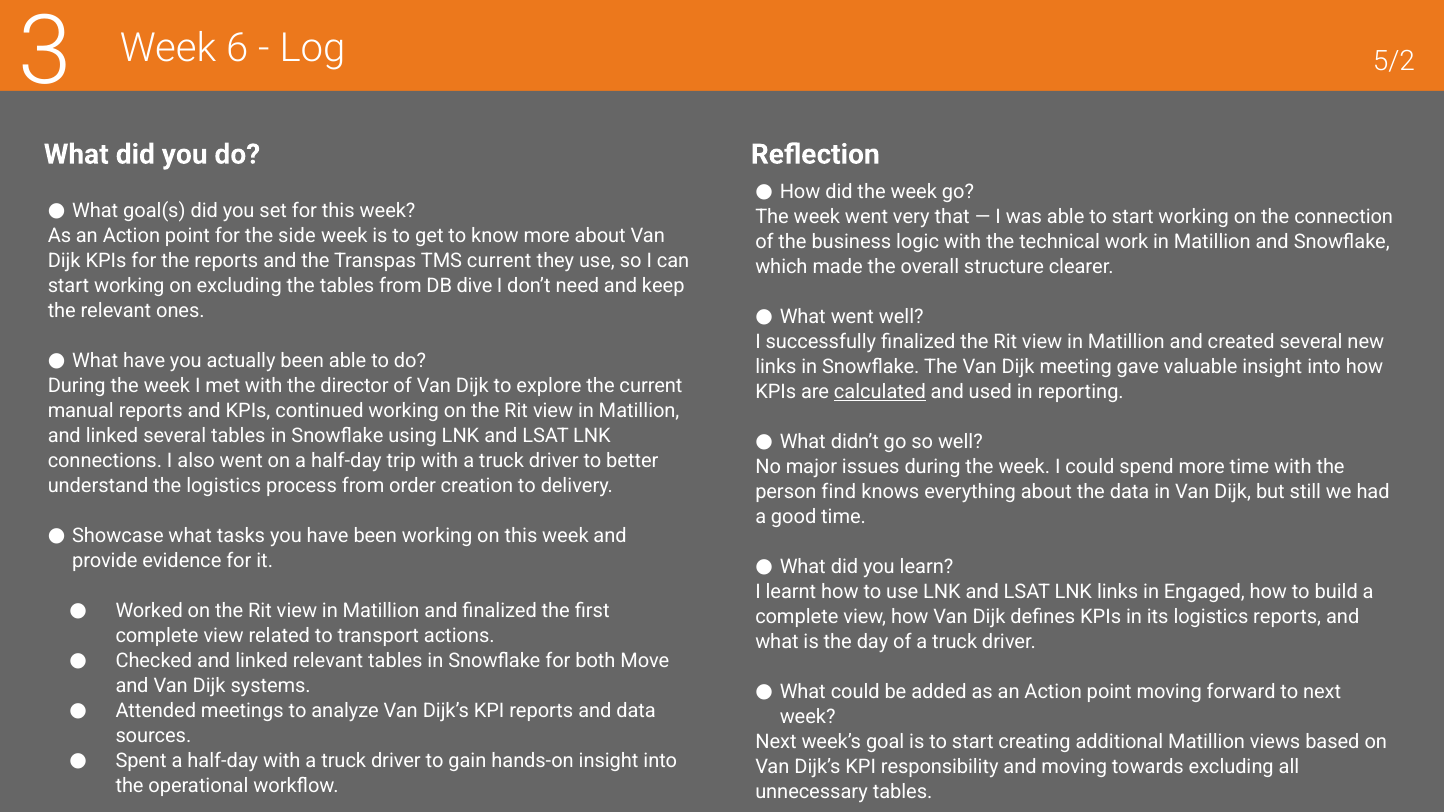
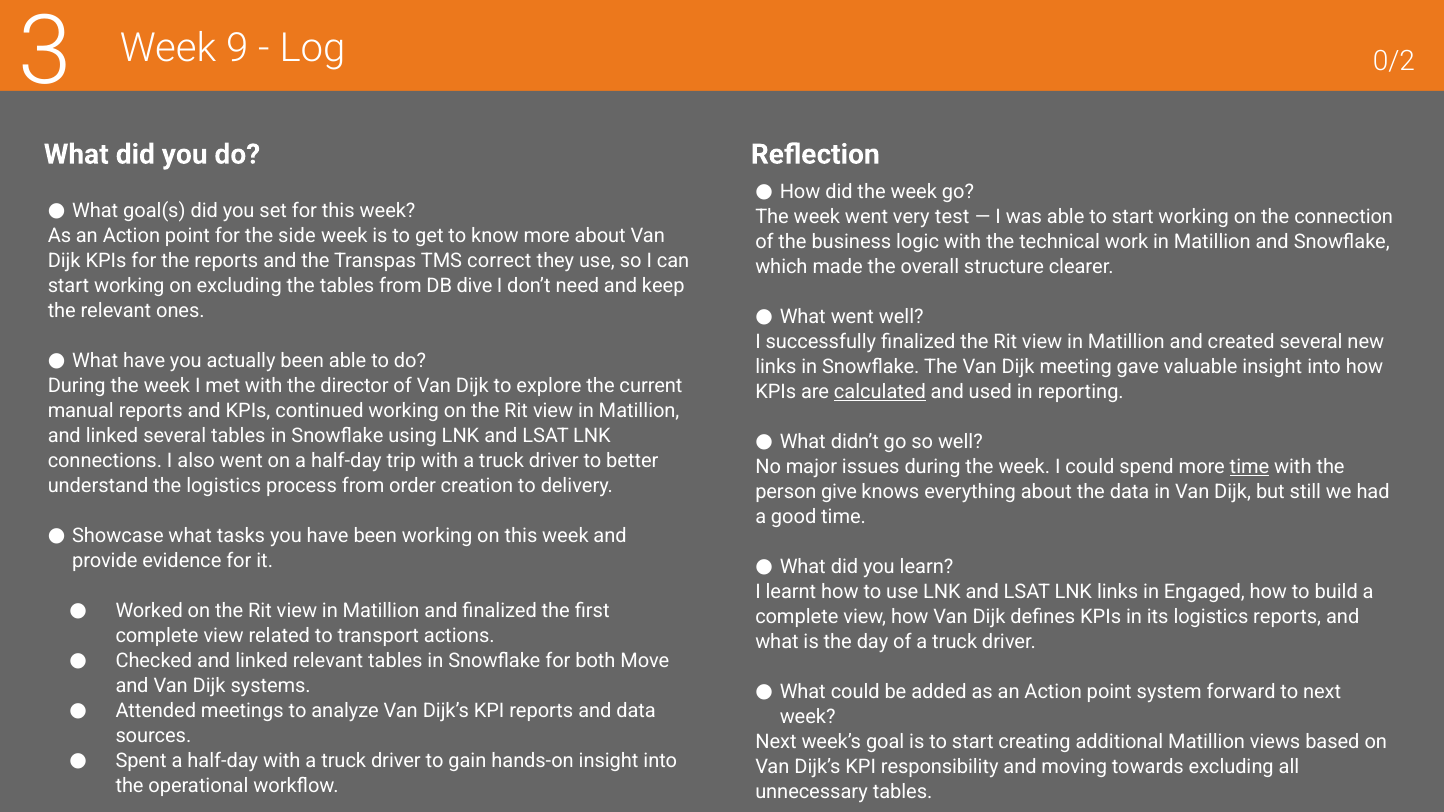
6: 6 -> 9
5/2: 5/2 -> 0/2
that: that -> test
TMS current: current -> correct
time at (1250, 467) underline: none -> present
find: find -> give
point moving: moving -> system
